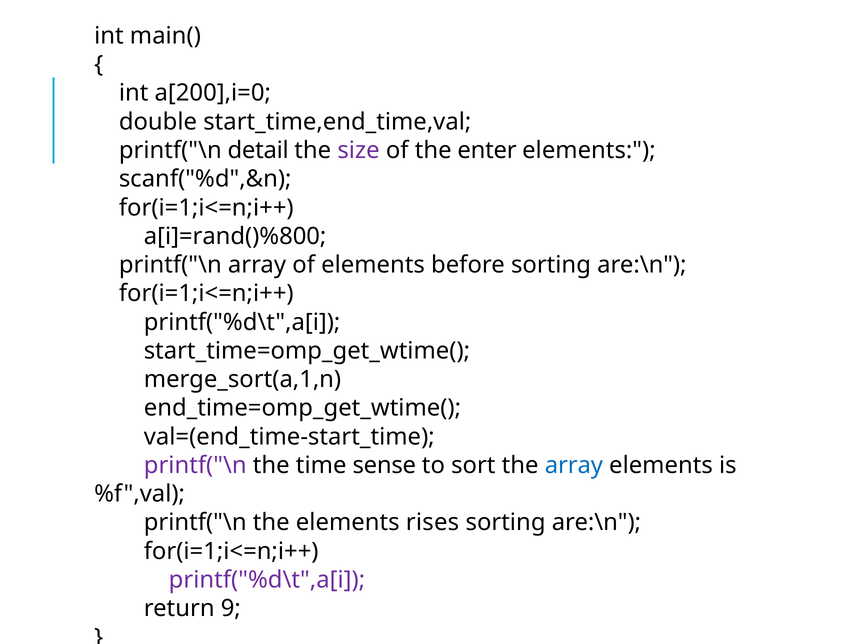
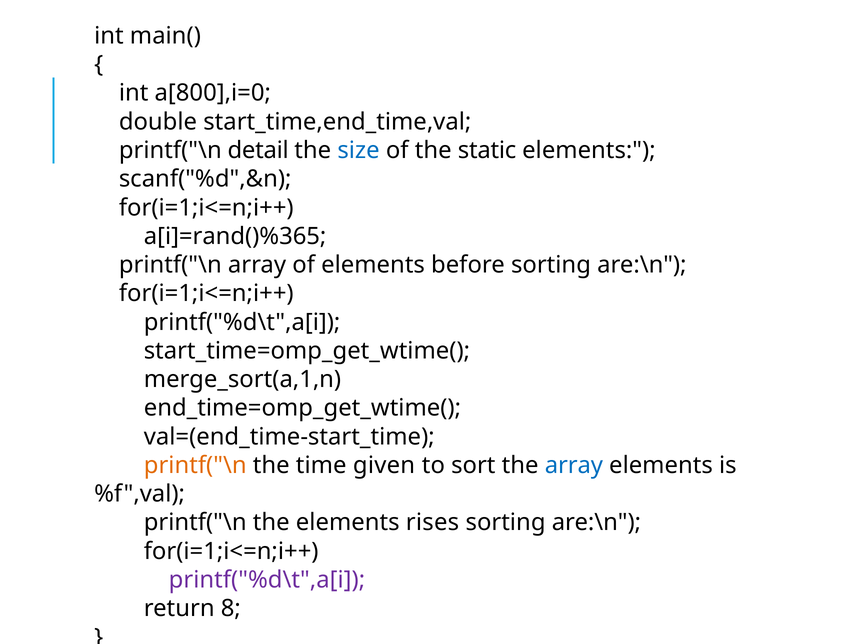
a[200],i=0: a[200],i=0 -> a[800],i=0
size colour: purple -> blue
enter: enter -> static
a[i]=rand()%800: a[i]=rand()%800 -> a[i]=rand()%365
printf("\n at (195, 465) colour: purple -> orange
sense: sense -> given
9: 9 -> 8
